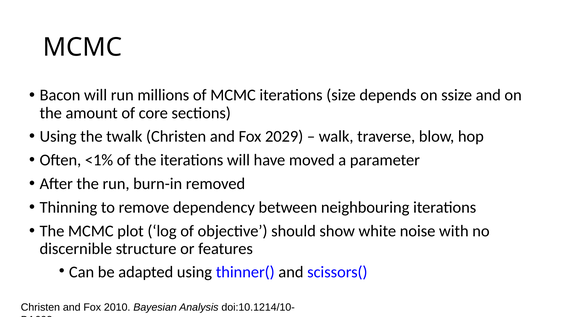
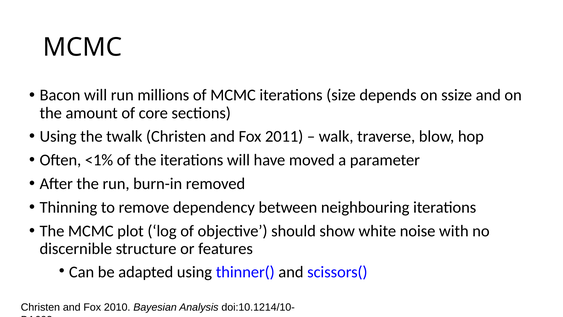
2029: 2029 -> 2011
